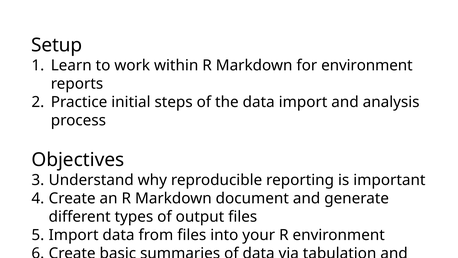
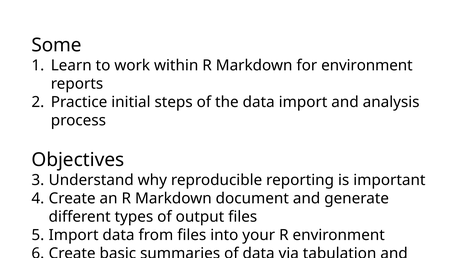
Setup: Setup -> Some
